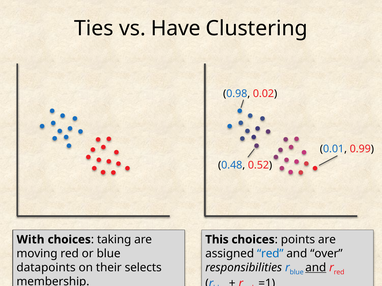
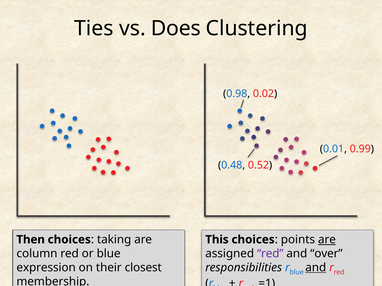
Have: Have -> Does
With: With -> Then
are at (327, 240) underline: none -> present
moving: moving -> column
red at (270, 254) colour: blue -> purple
datapoints: datapoints -> expression
selects: selects -> closest
